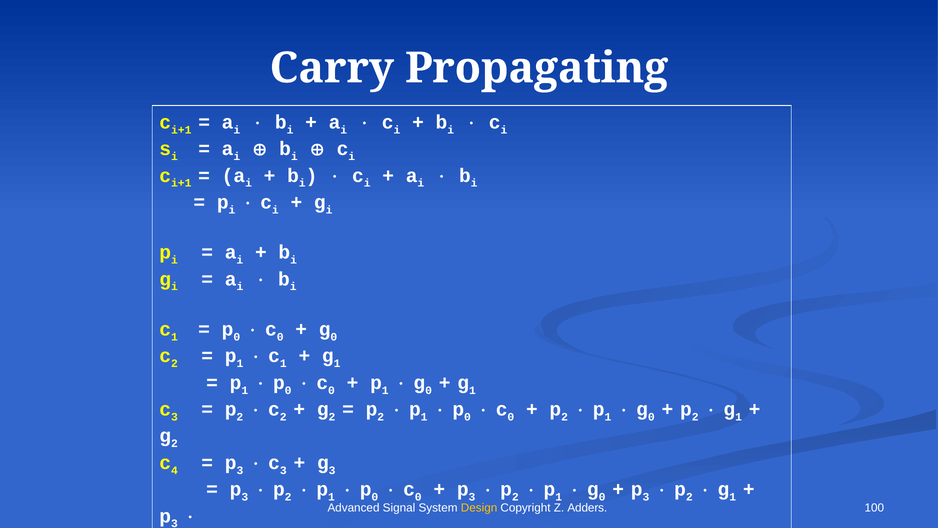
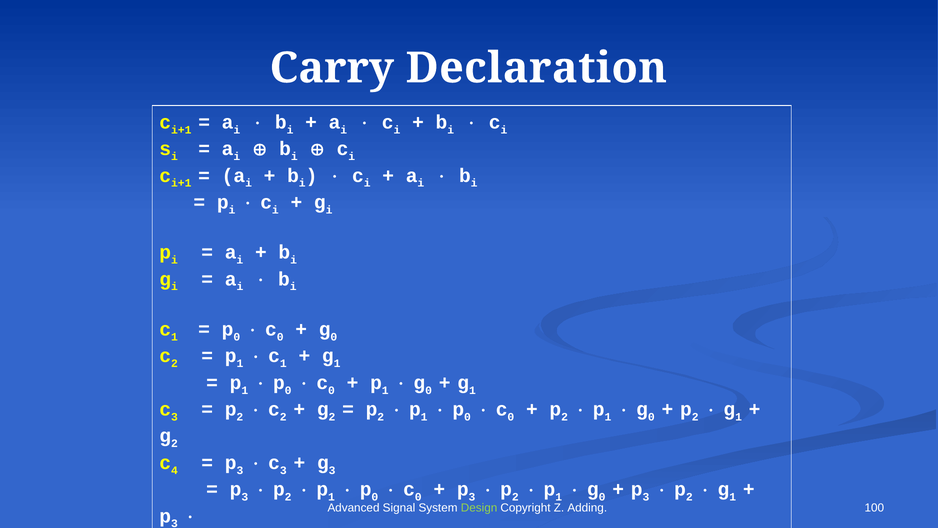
Propagating: Propagating -> Declaration
Design colour: yellow -> light green
Adders: Adders -> Adding
